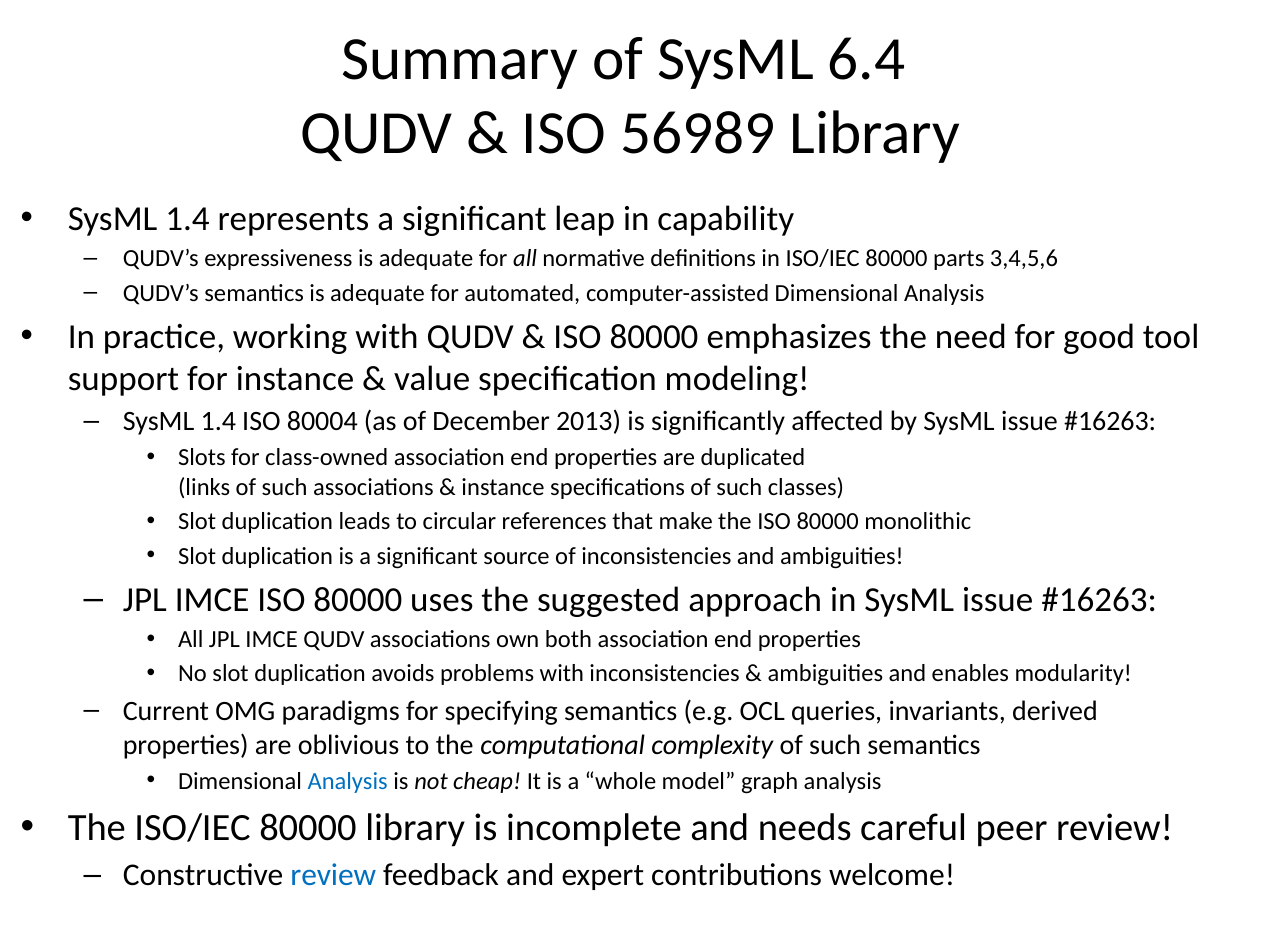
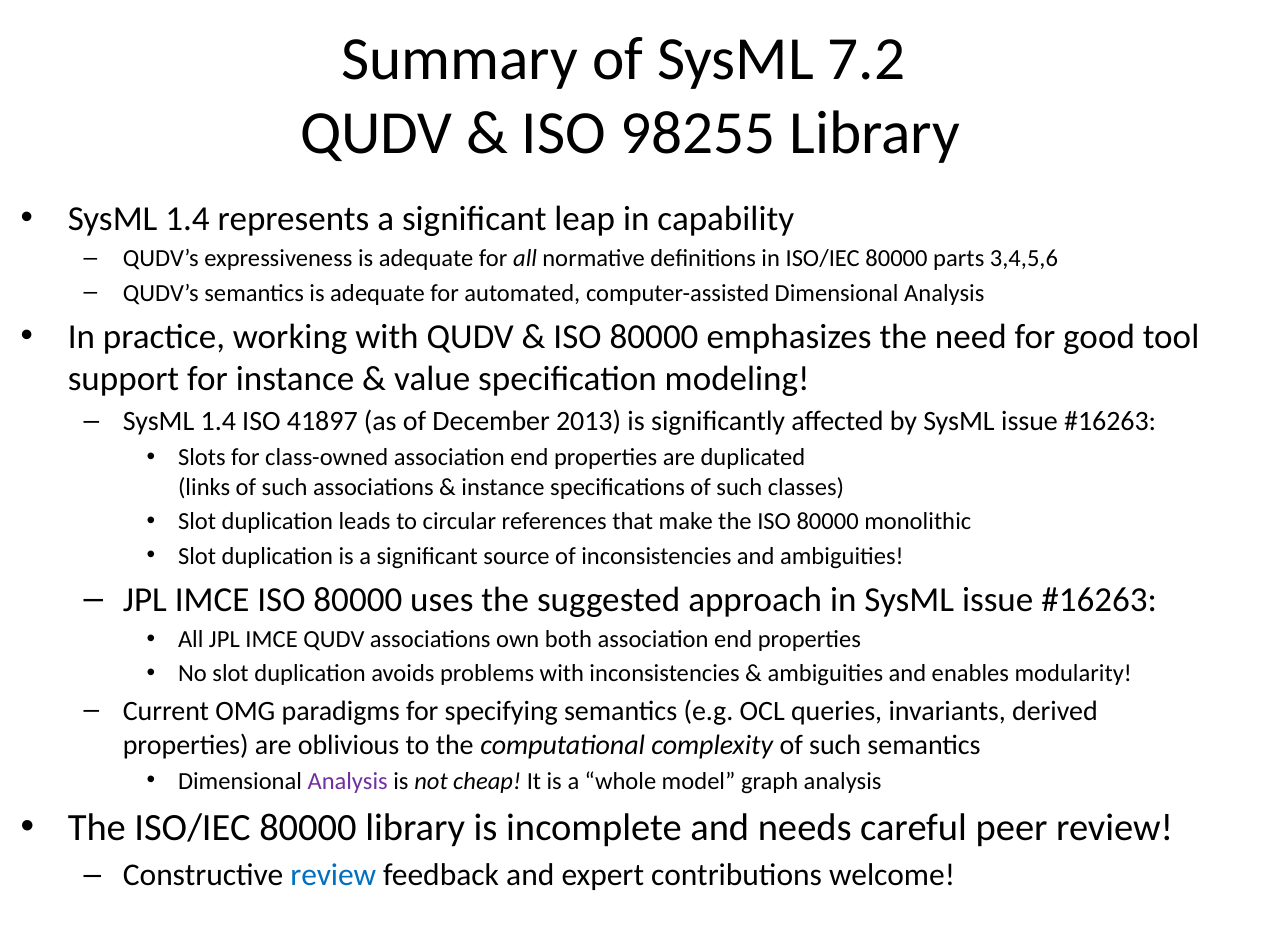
6.4: 6.4 -> 7.2
56989: 56989 -> 98255
80004: 80004 -> 41897
Analysis at (348, 781) colour: blue -> purple
